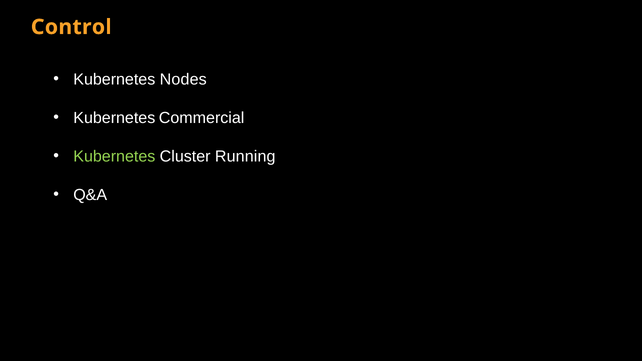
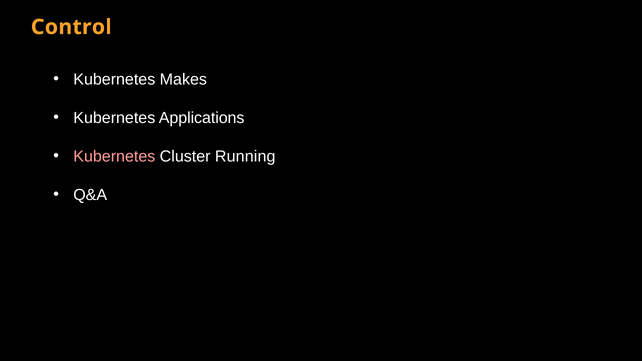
Nodes: Nodes -> Makes
Commercial: Commercial -> Applications
Kubernetes at (114, 157) colour: light green -> pink
